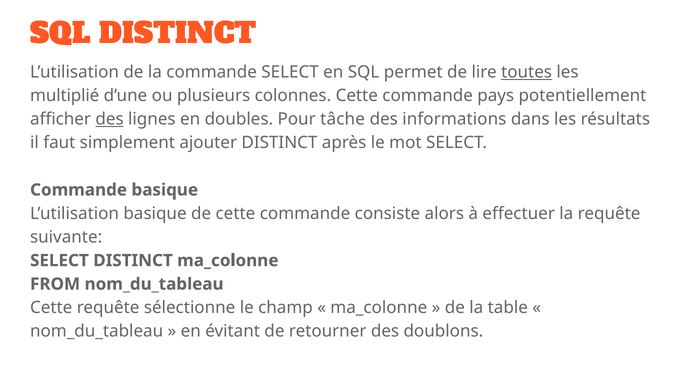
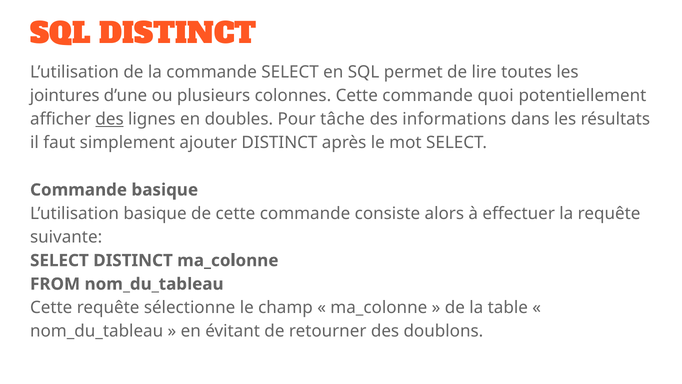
toutes underline: present -> none
multiplié: multiplié -> jointures
pays: pays -> quoi
